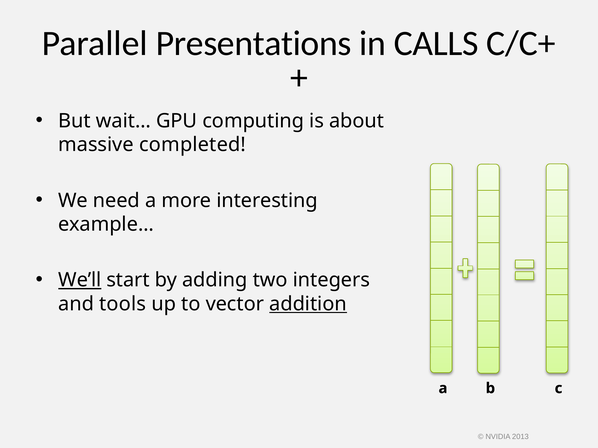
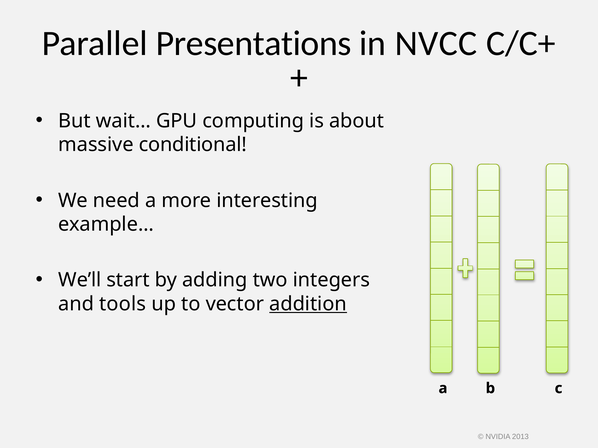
CALLS: CALLS -> NVCC
completed: completed -> conditional
We’ll underline: present -> none
